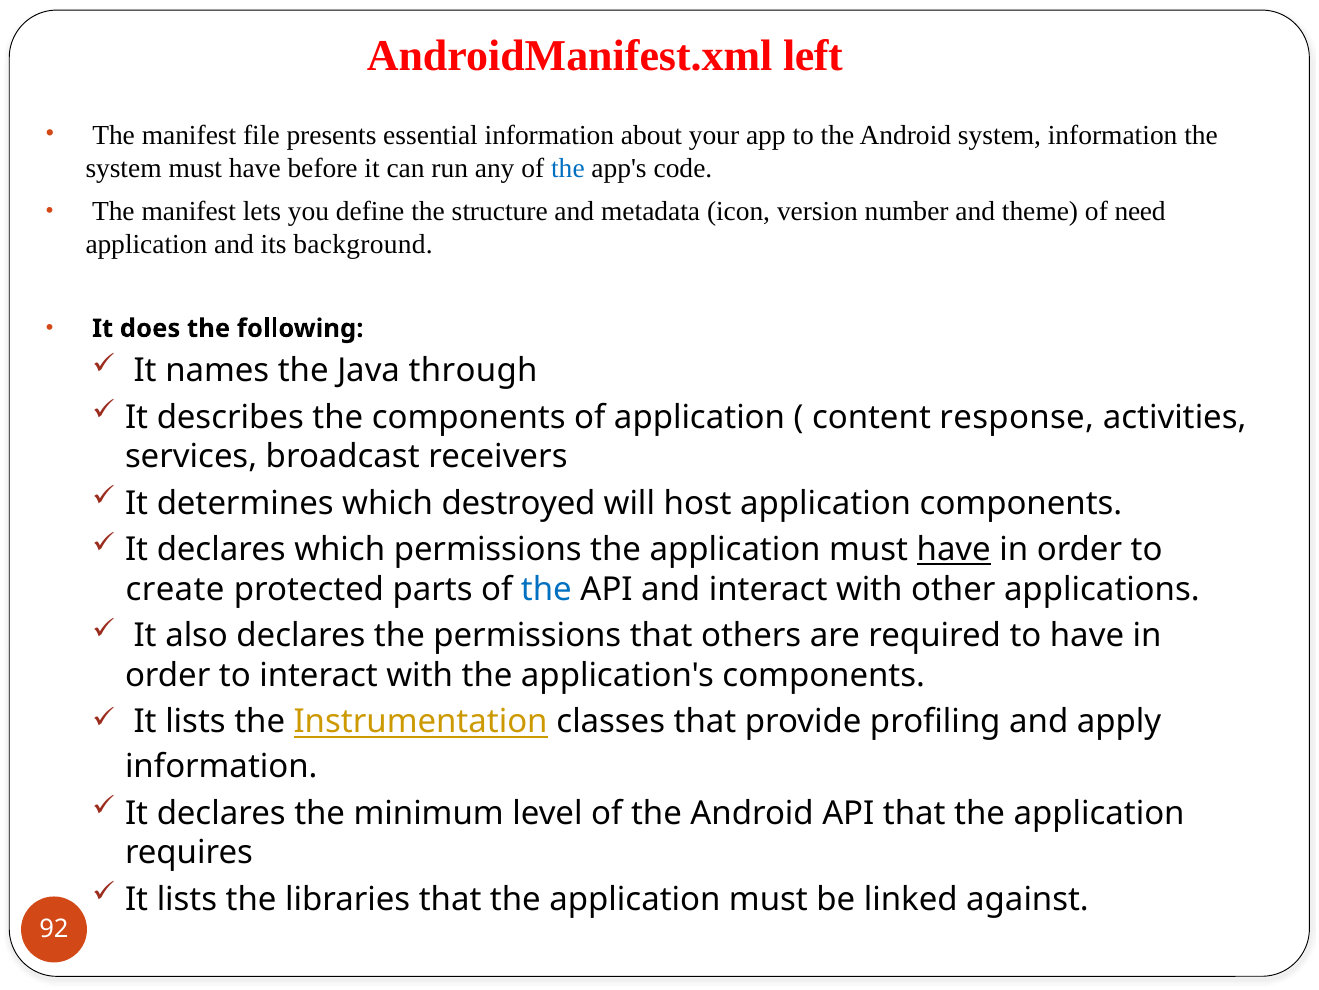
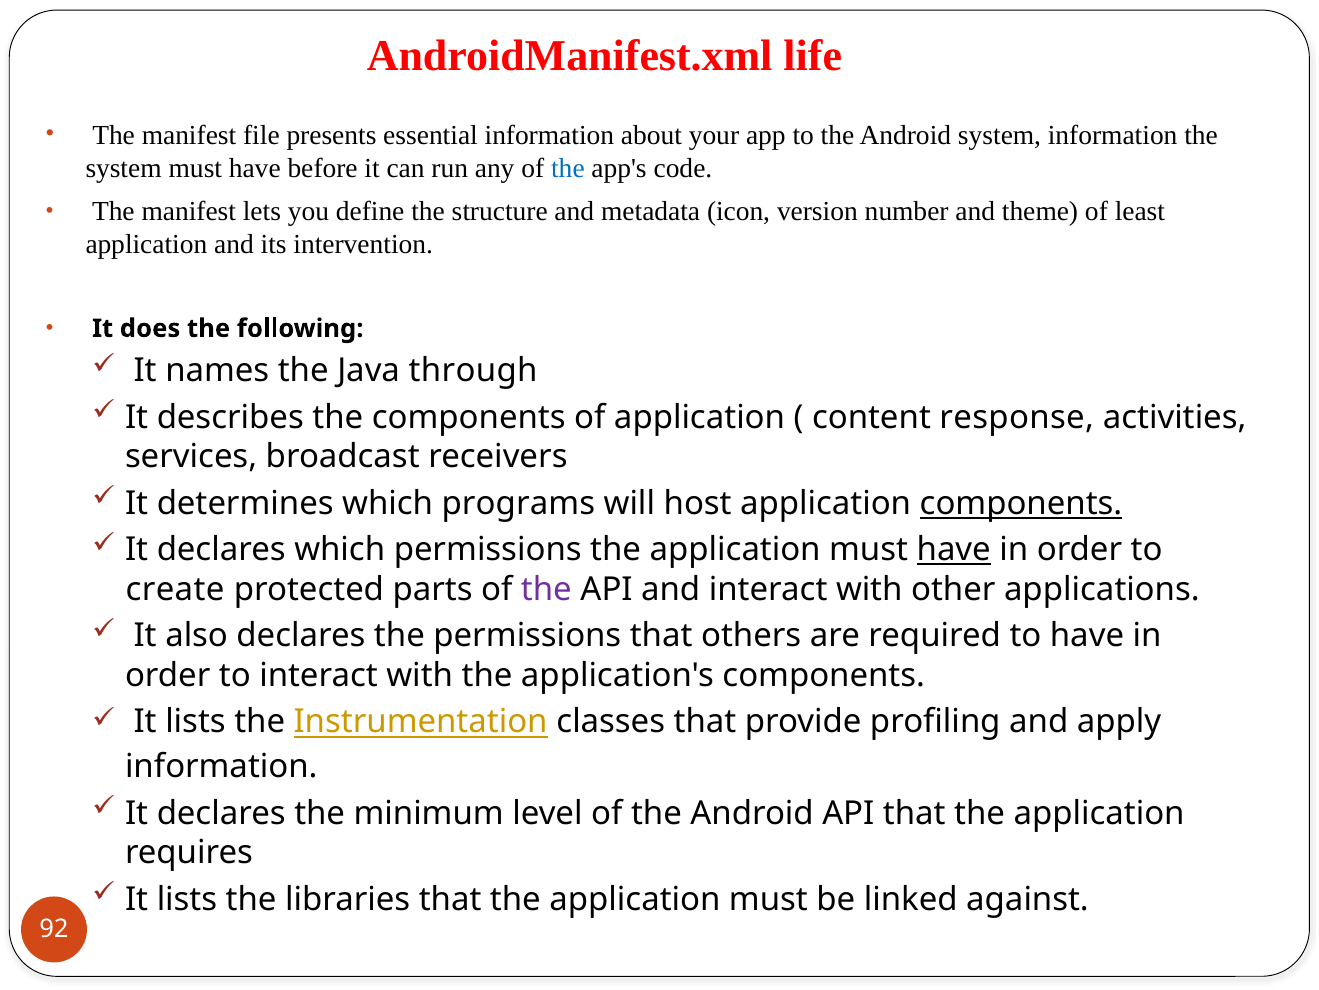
left: left -> life
need: need -> least
background: background -> intervention
destroyed: destroyed -> programs
components at (1021, 503) underline: none -> present
the at (546, 589) colour: blue -> purple
